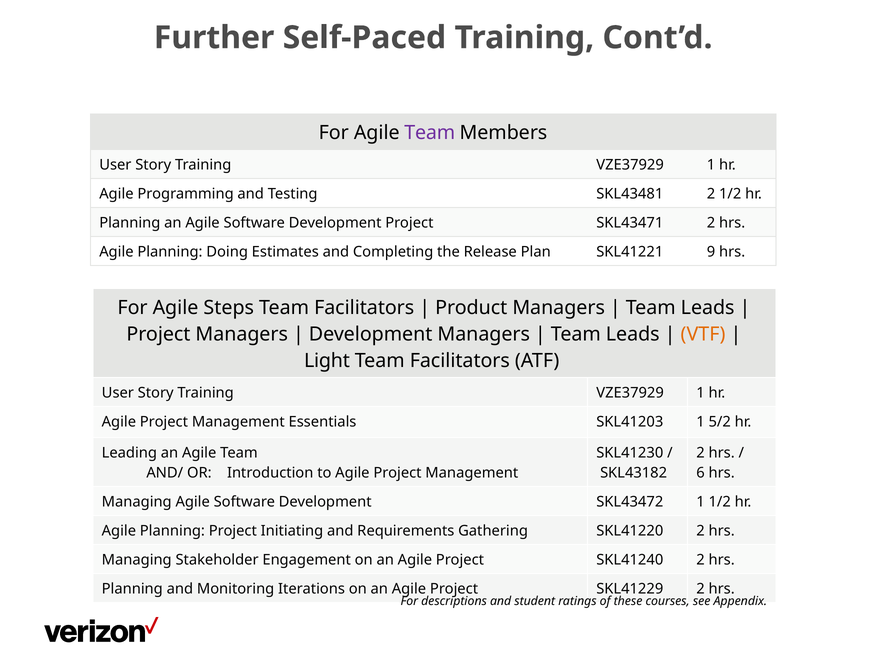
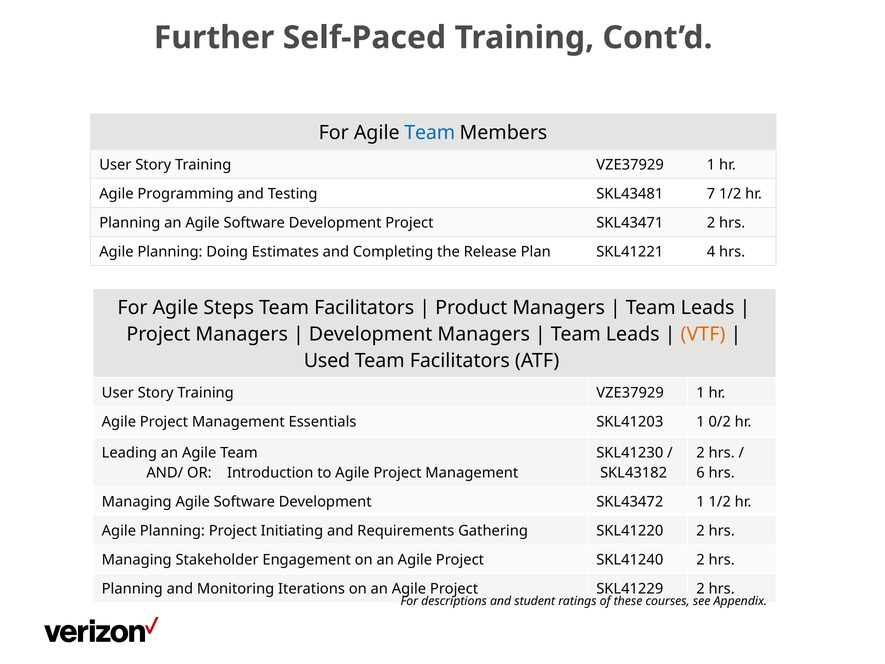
Team at (430, 133) colour: purple -> blue
SKL43481 2: 2 -> 7
9: 9 -> 4
Light: Light -> Used
5/2: 5/2 -> 0/2
